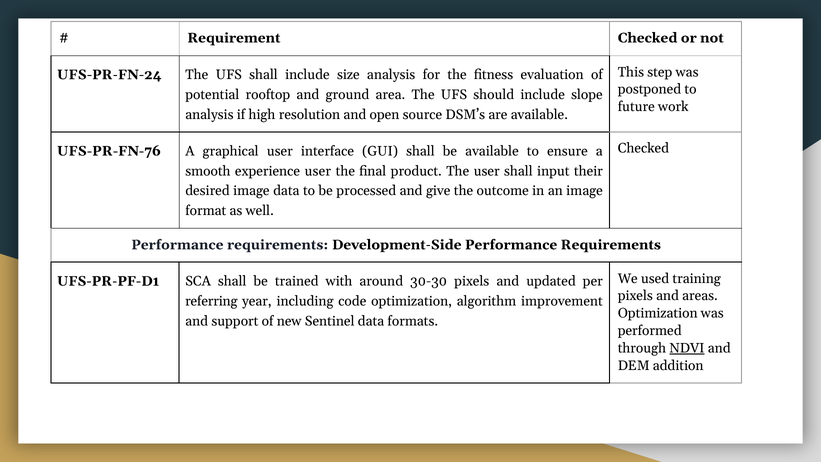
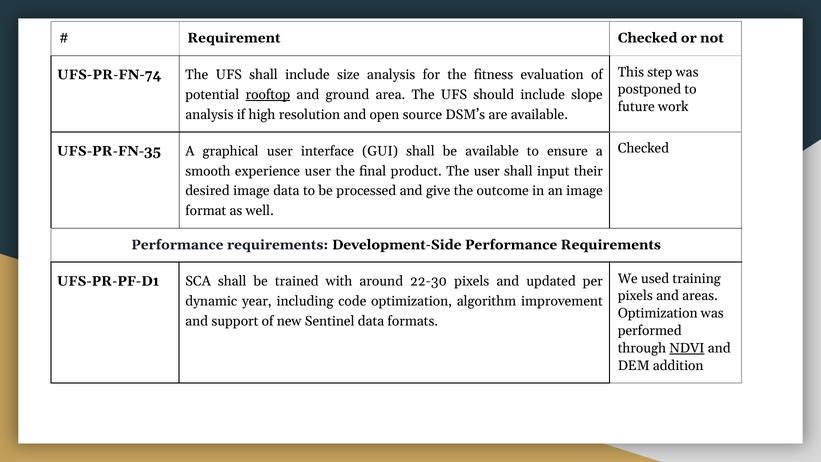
UFS-PR-FN-24: UFS-PR-FN-24 -> UFS-PR-FN-74
rooftop underline: none -> present
UFS-PR-FN-76: UFS-PR-FN-76 -> UFS-PR-FN-35
30-30: 30-30 -> 22-30
referring: referring -> dynamic
